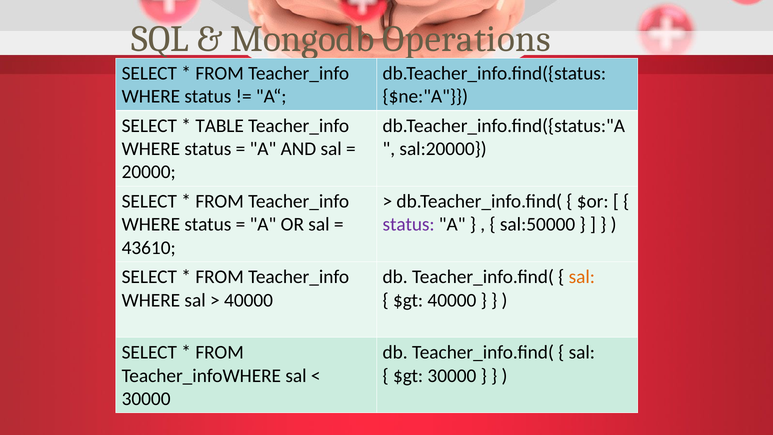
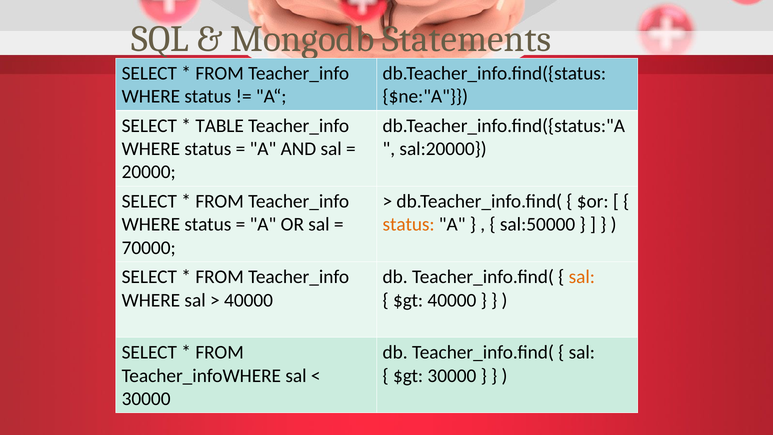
Operations: Operations -> Statements
status at (409, 224) colour: purple -> orange
43610: 43610 -> 70000
